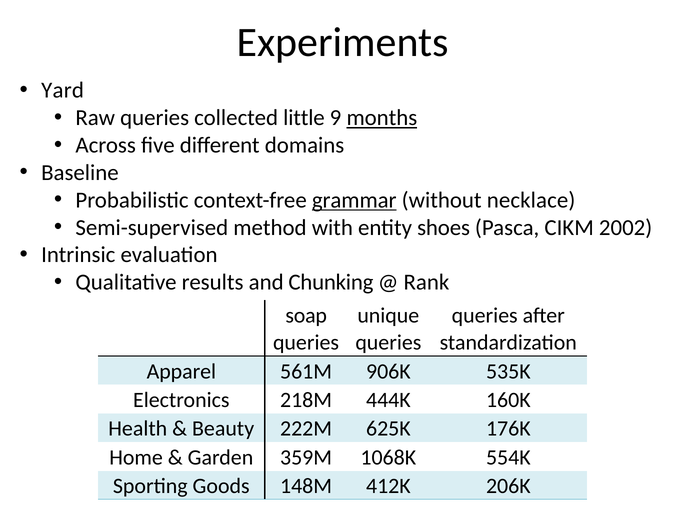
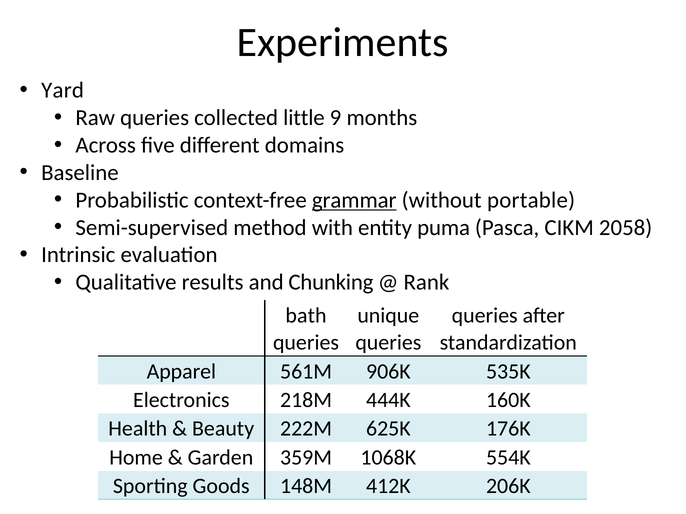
months underline: present -> none
necklace: necklace -> portable
shoes: shoes -> puma
2002: 2002 -> 2058
soap: soap -> bath
